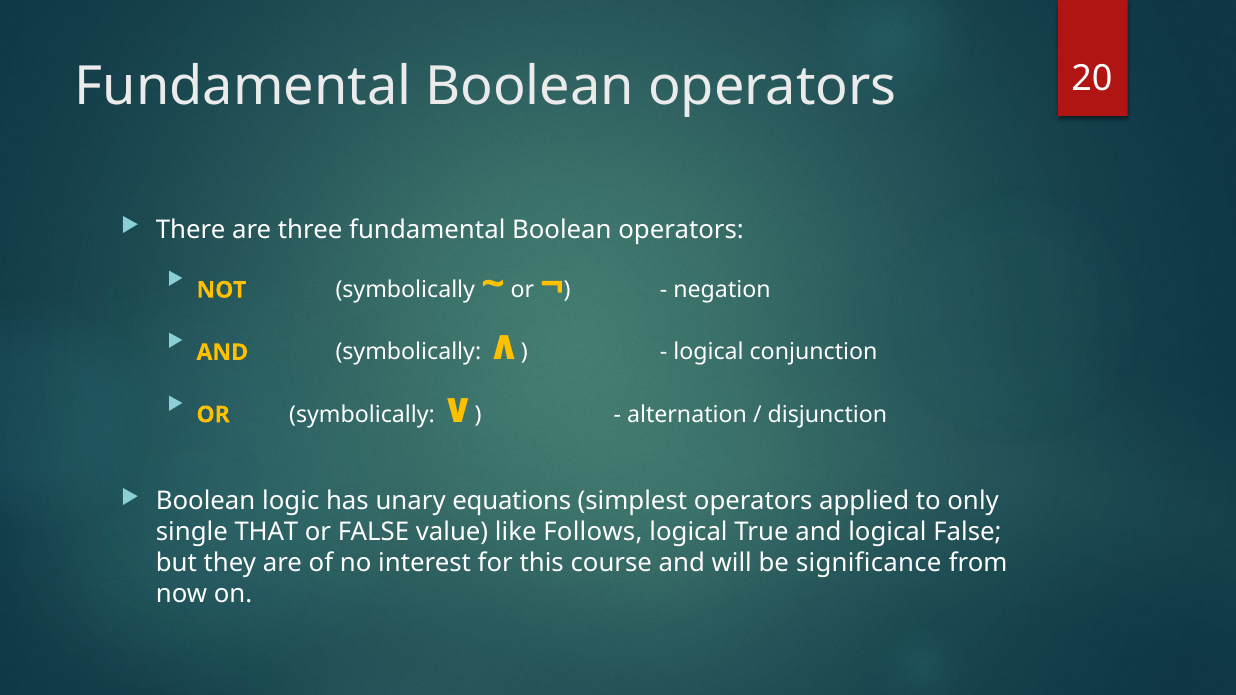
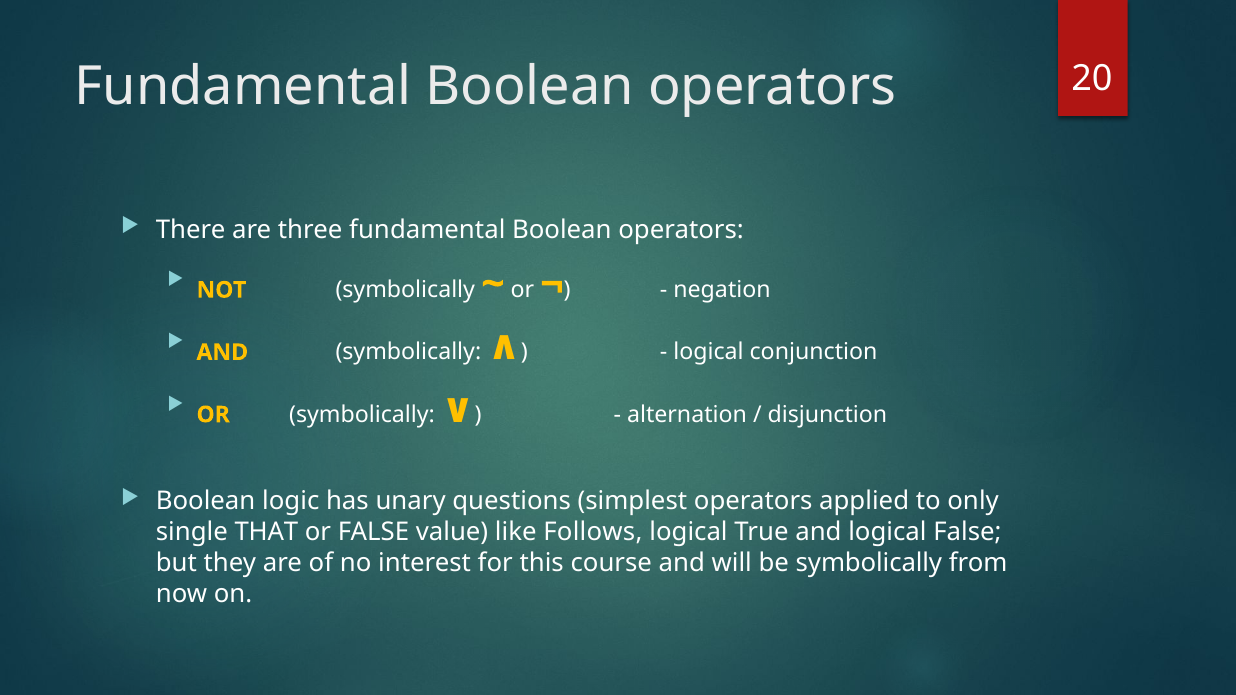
equations: equations -> questions
be significance: significance -> symbolically
